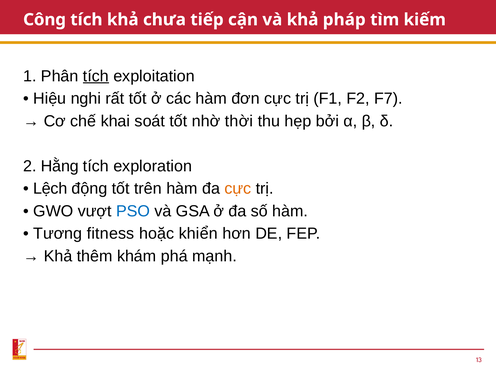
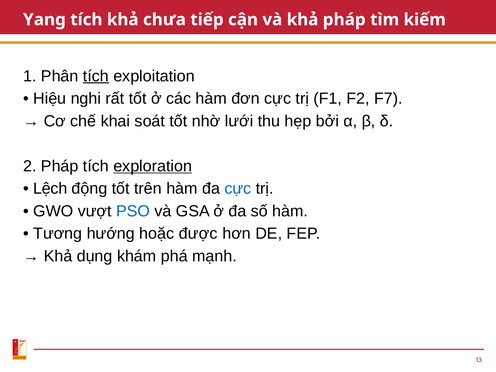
Công: Công -> Yang
thời: thời -> lưới
2 Hằng: Hằng -> Pháp
exploration underline: none -> present
cực at (238, 189) colour: orange -> blue
fitness: fitness -> hướng
khiển: khiển -> được
thêm: thêm -> dụng
